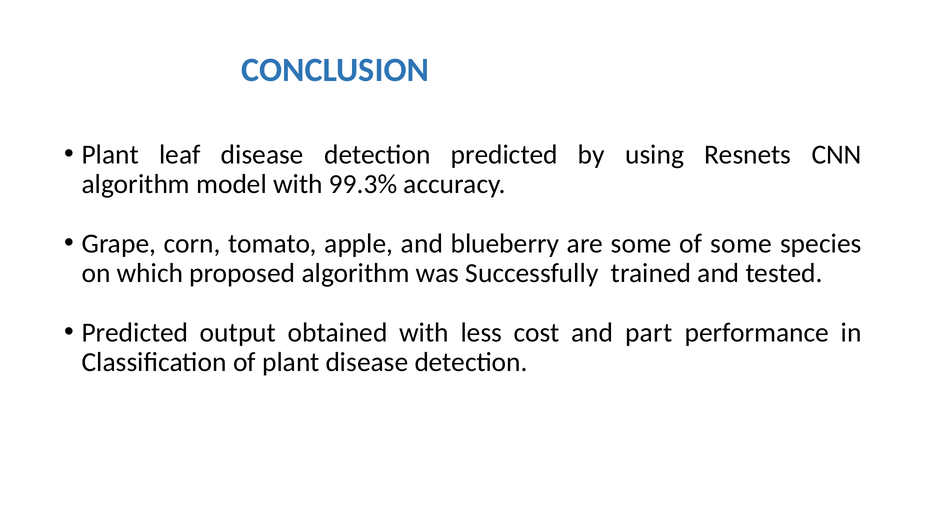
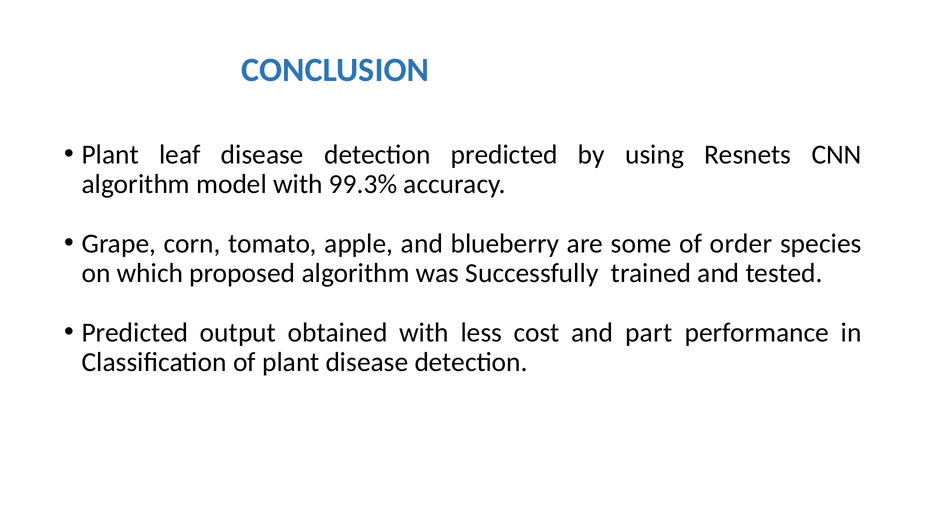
of some: some -> order
